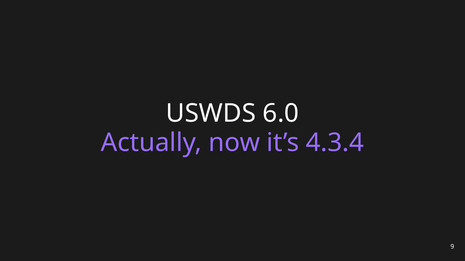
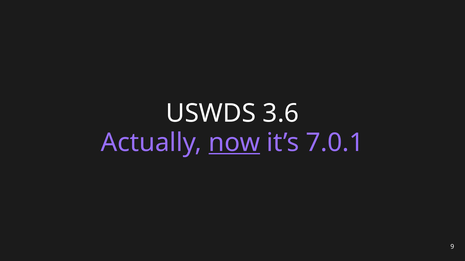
6.0: 6.0 -> 3.6
now underline: none -> present
4.3.4: 4.3.4 -> 7.0.1
